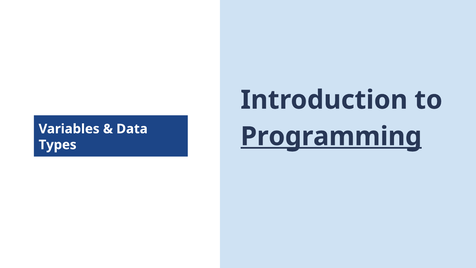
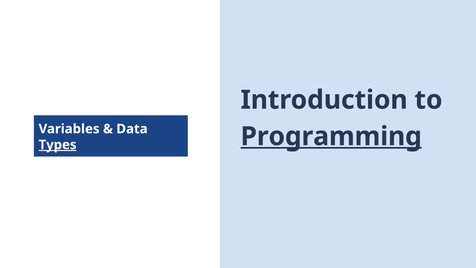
Types underline: none -> present
